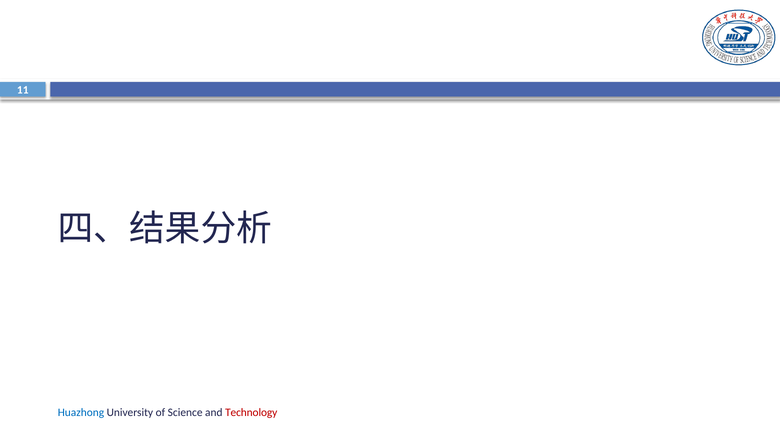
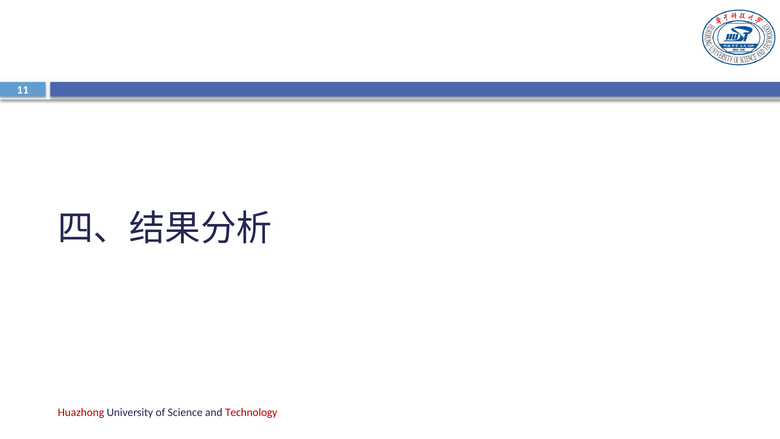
Huazhong colour: blue -> red
